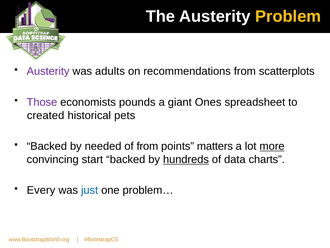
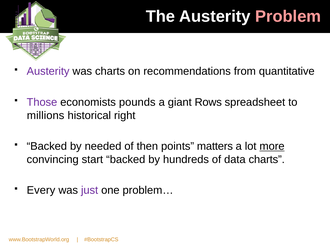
Problem colour: yellow -> pink
was adults: adults -> charts
scatterplots: scatterplots -> quantitative
Ones: Ones -> Rows
created: created -> millions
pets: pets -> right
of from: from -> then
hundreds underline: present -> none
just colour: blue -> purple
